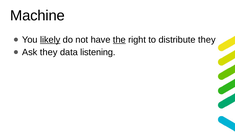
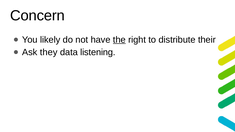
Machine: Machine -> Concern
likely underline: present -> none
distribute they: they -> their
